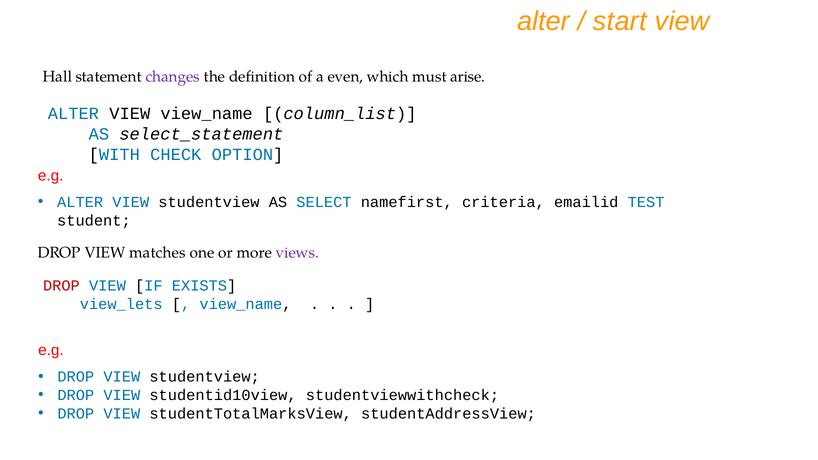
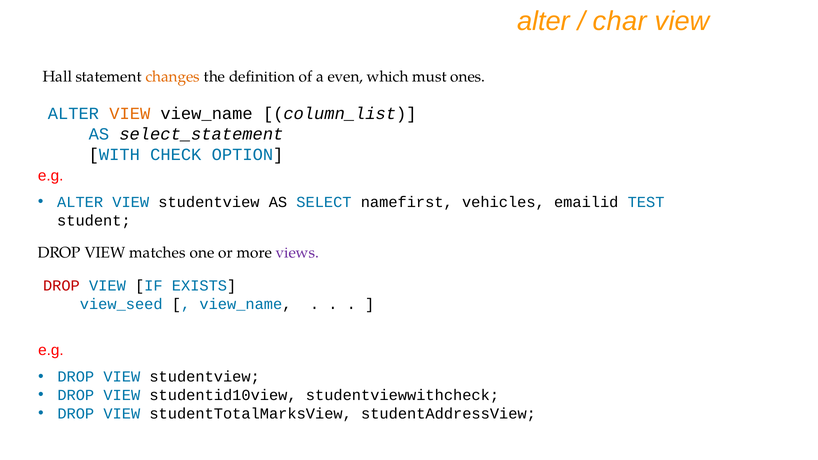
start: start -> char
changes colour: purple -> orange
arise: arise -> ones
VIEW at (130, 114) colour: black -> orange
criteria: criteria -> vehicles
view_lets: view_lets -> view_seed
